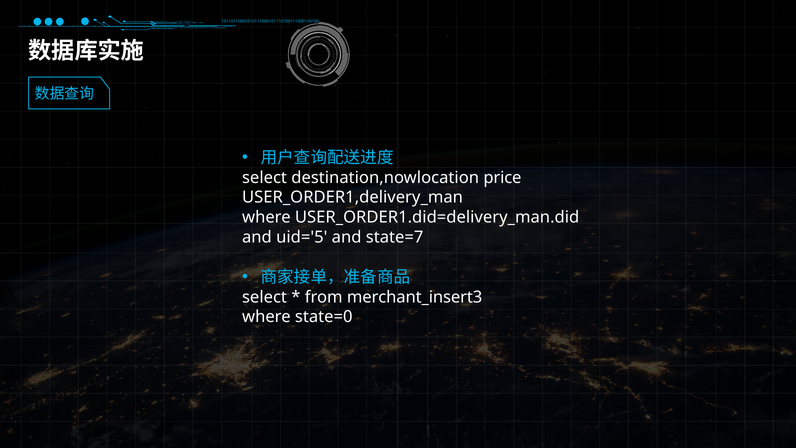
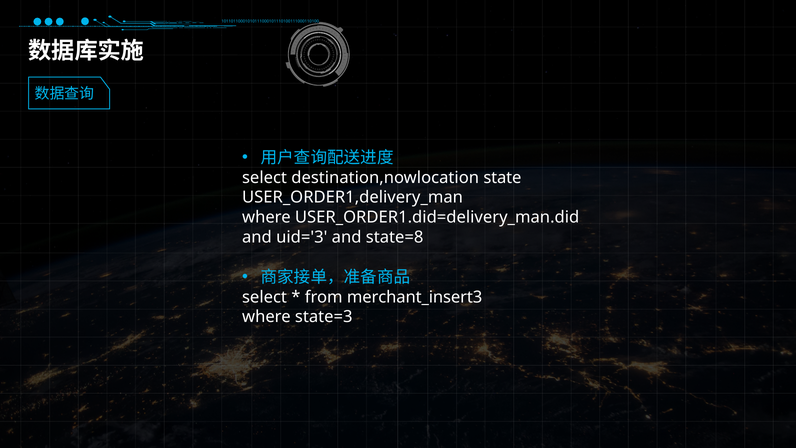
price: price -> state
uid='5: uid='5 -> uid='3
state=7: state=7 -> state=8
state=0: state=0 -> state=3
